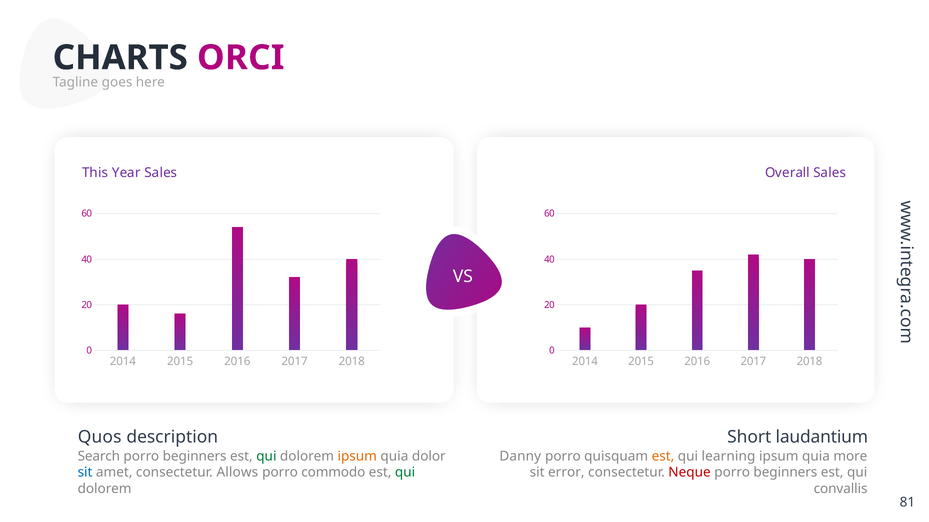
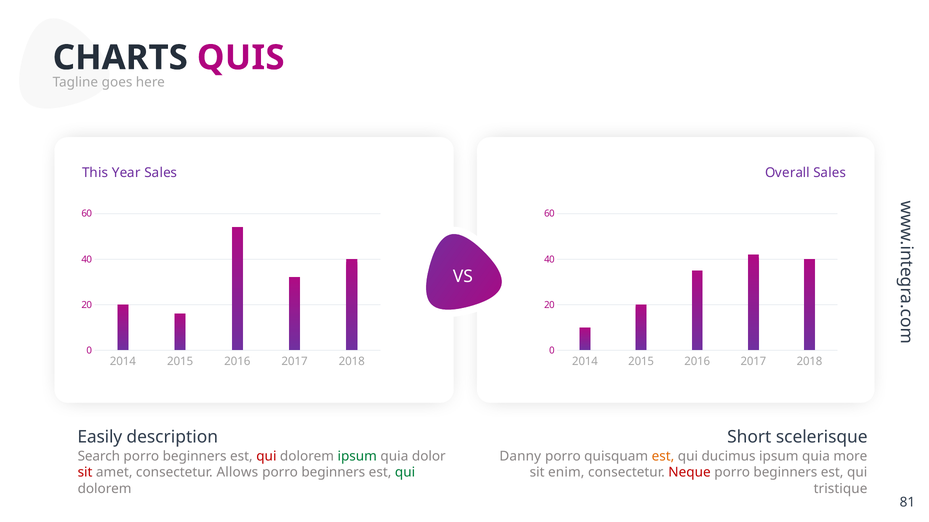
ORCI: ORCI -> QUIS
Quos: Quos -> Easily
laudantium: laudantium -> scelerisque
qui at (266, 457) colour: green -> red
ipsum at (357, 457) colour: orange -> green
learning: learning -> ducimus
sit at (85, 473) colour: blue -> red
commodo at (333, 473): commodo -> beginners
error: error -> enim
convallis: convallis -> tristique
